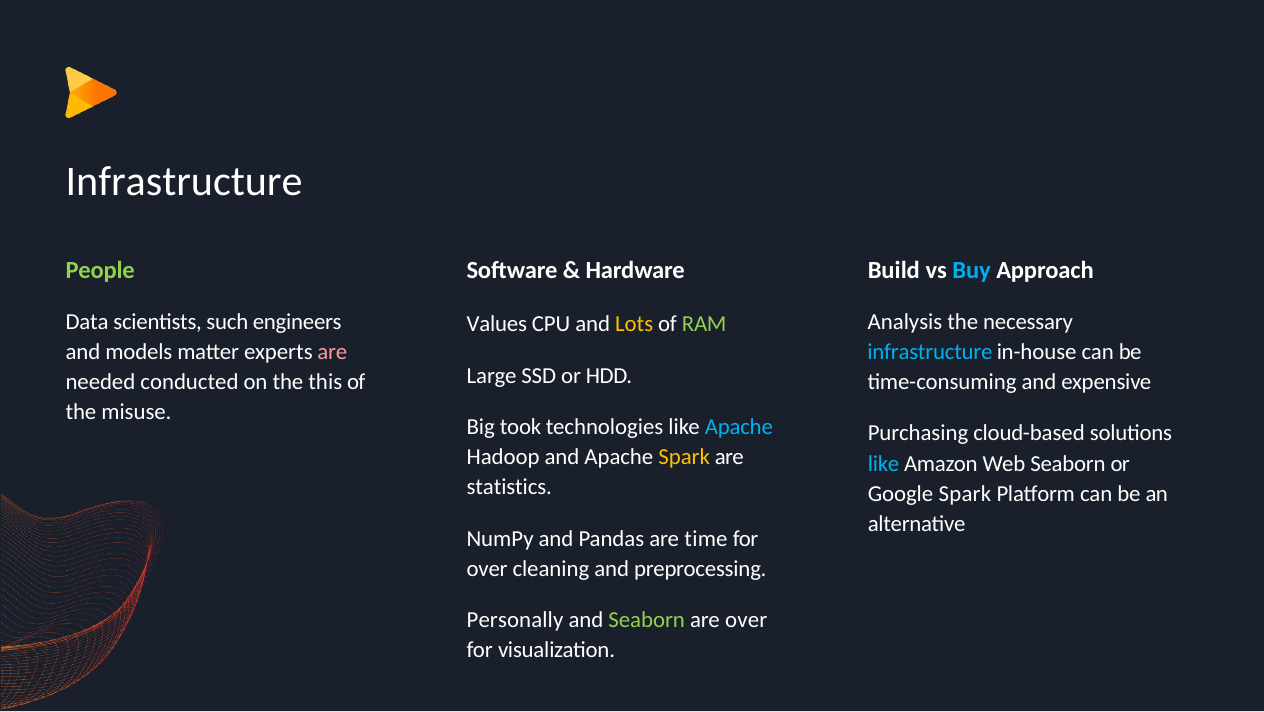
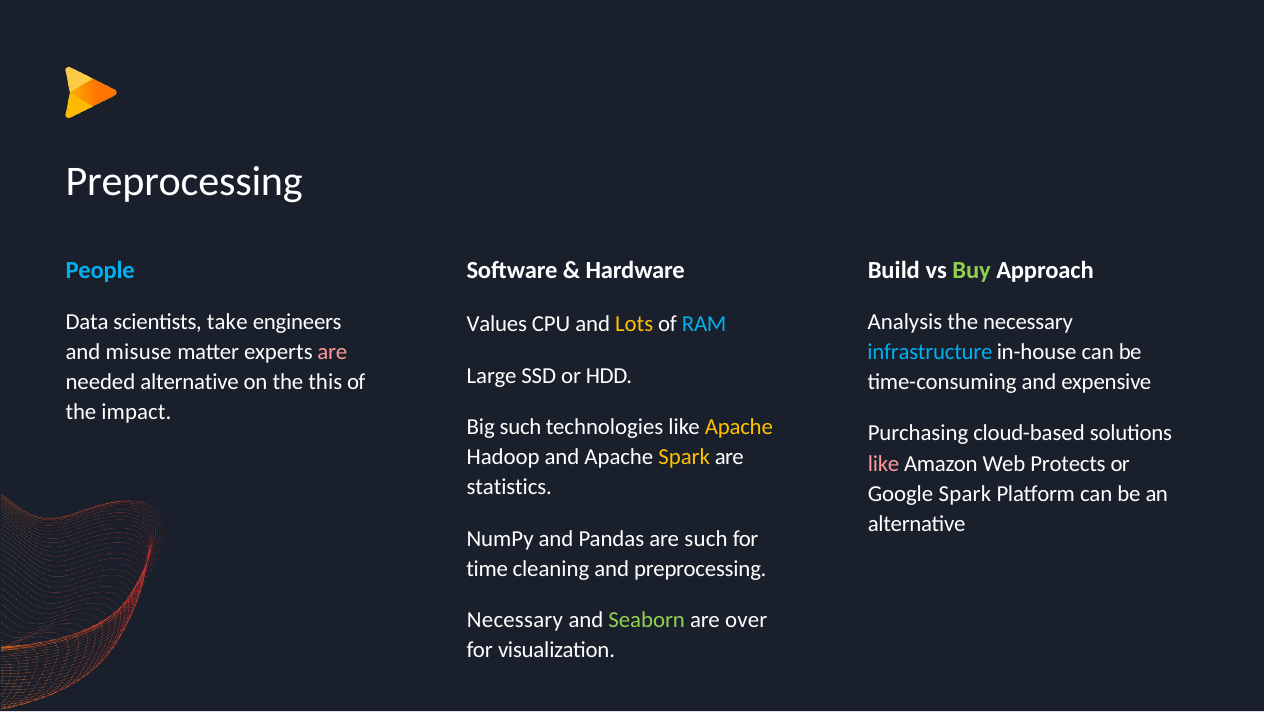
Infrastructure at (184, 181): Infrastructure -> Preprocessing
People colour: light green -> light blue
Buy colour: light blue -> light green
such: such -> take
RAM colour: light green -> light blue
models: models -> misuse
needed conducted: conducted -> alternative
misuse: misuse -> impact
Big took: took -> such
Apache at (739, 427) colour: light blue -> yellow
like at (884, 464) colour: light blue -> pink
Web Seaborn: Seaborn -> Protects
are time: time -> such
over at (487, 569): over -> time
Personally at (515, 620): Personally -> Necessary
